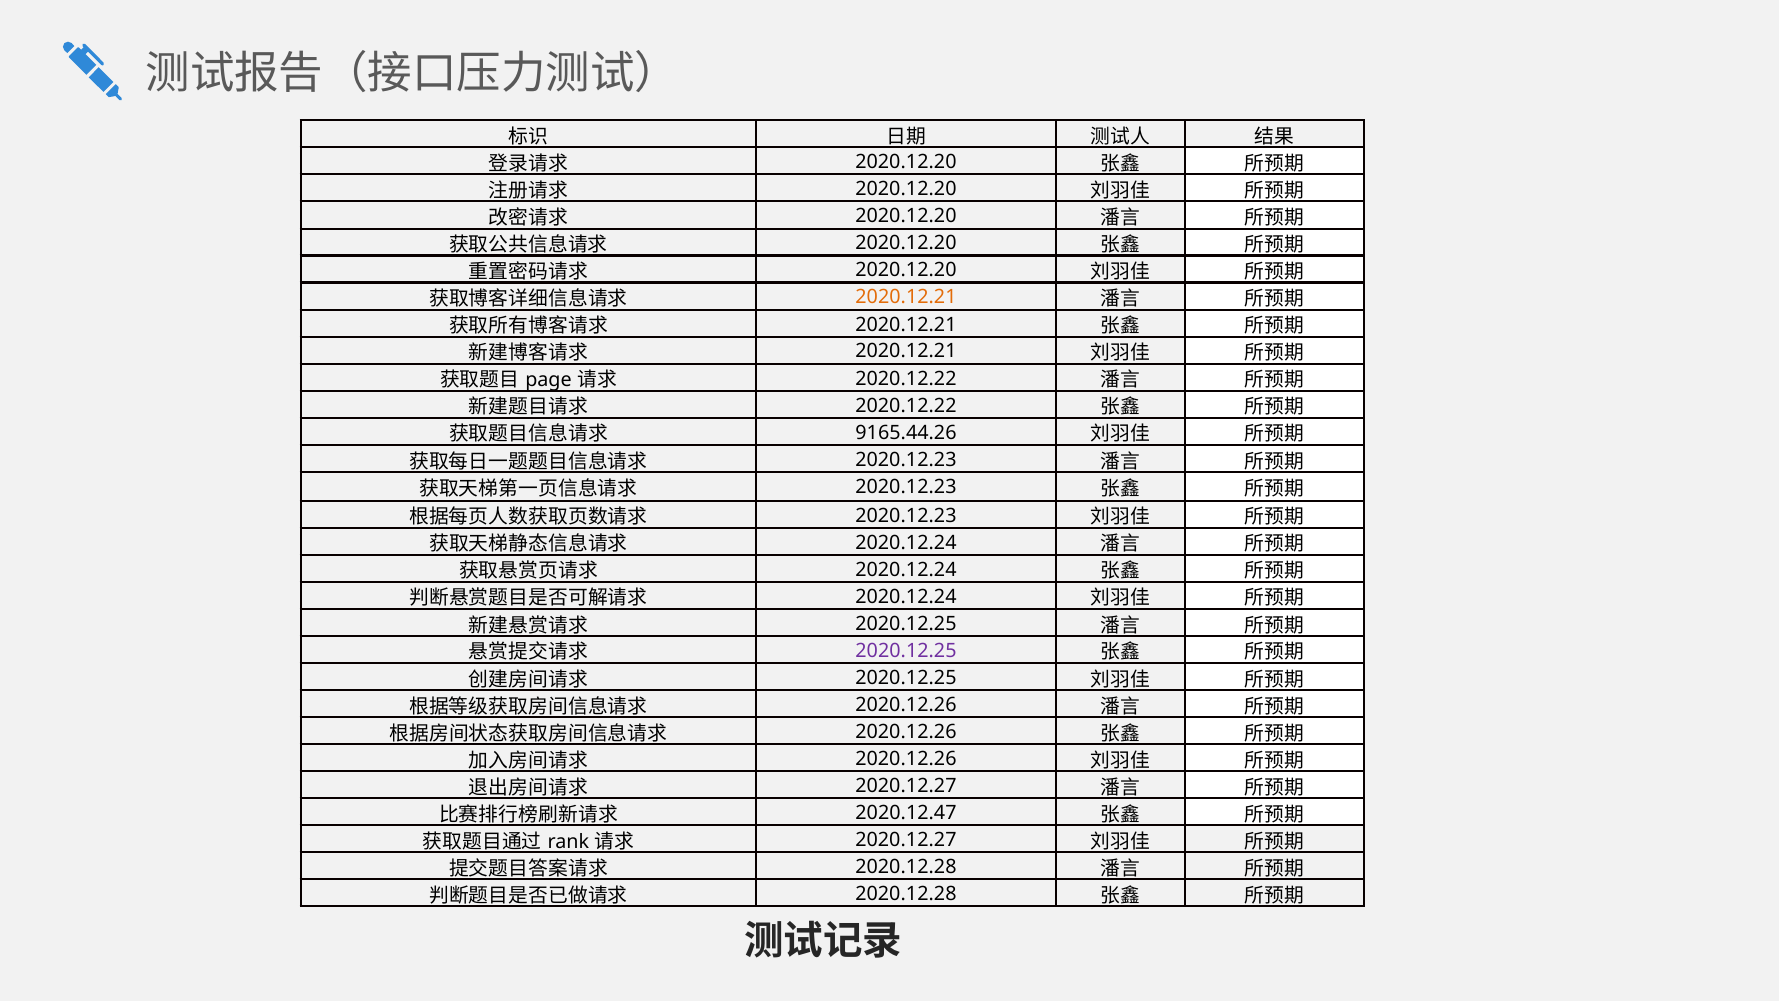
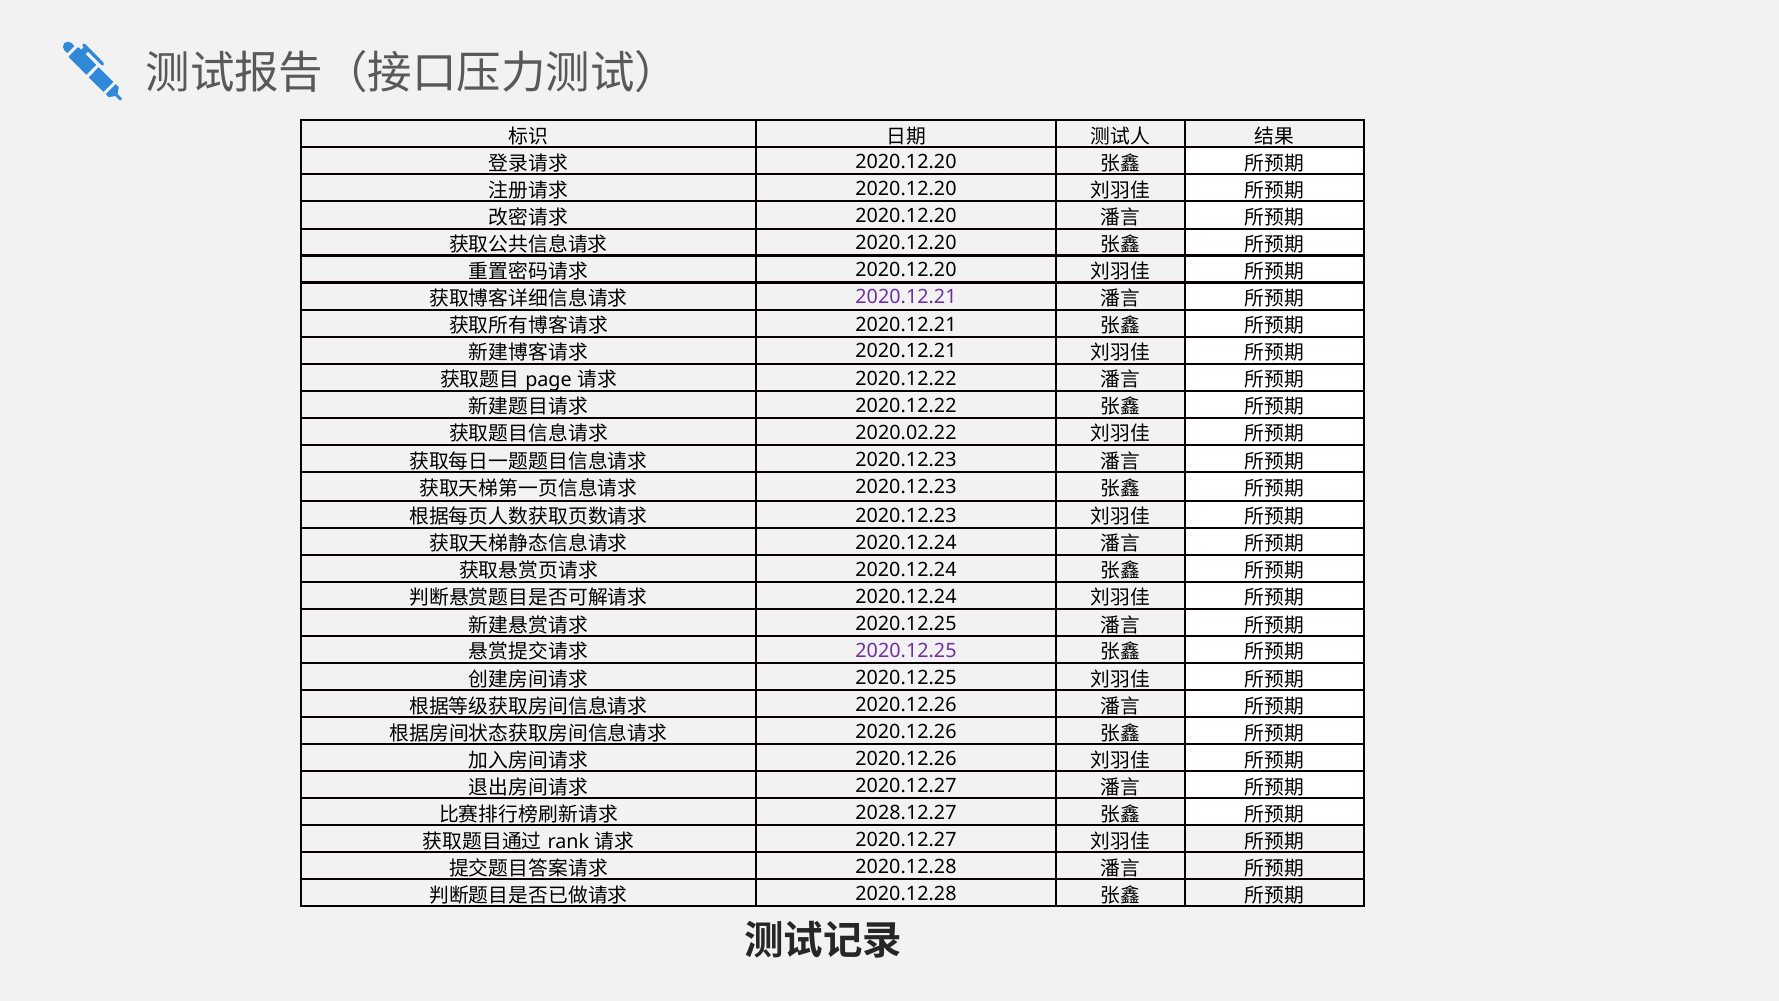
2020.12.21 at (906, 297) colour: orange -> purple
9165.44.26: 9165.44.26 -> 2020.02.22
2020.12.47: 2020.12.47 -> 2028.12.27
